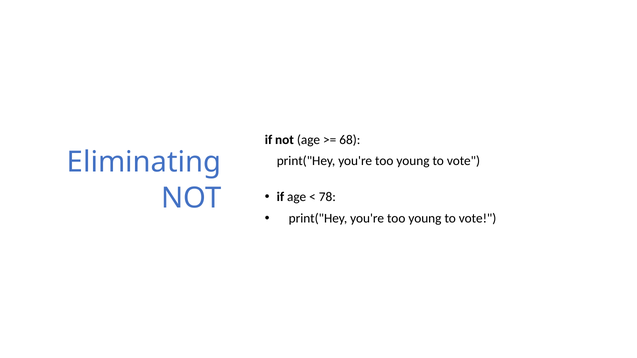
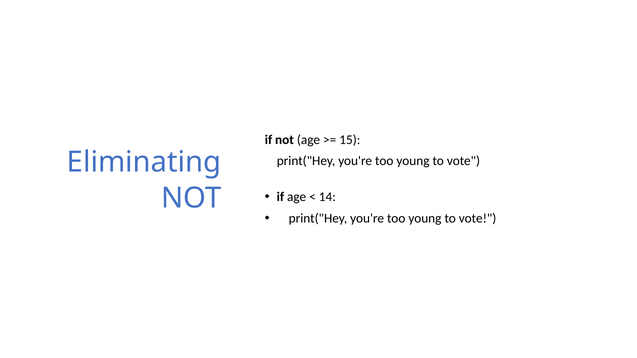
68: 68 -> 15
78: 78 -> 14
